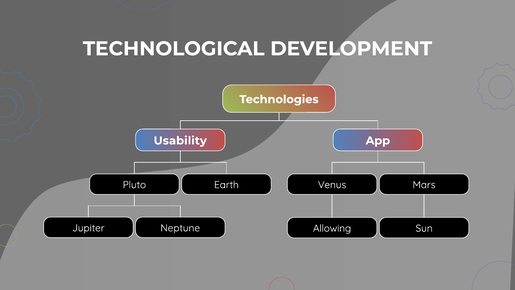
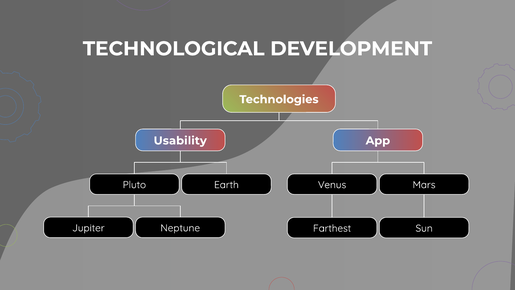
Allowing: Allowing -> Farthest
